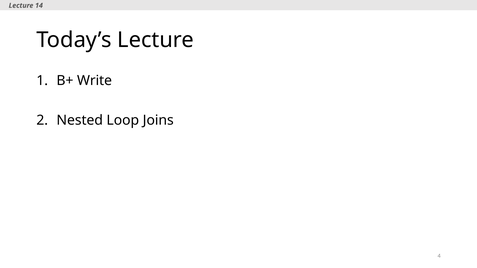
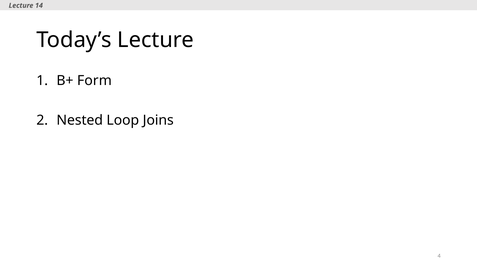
Write: Write -> Form
